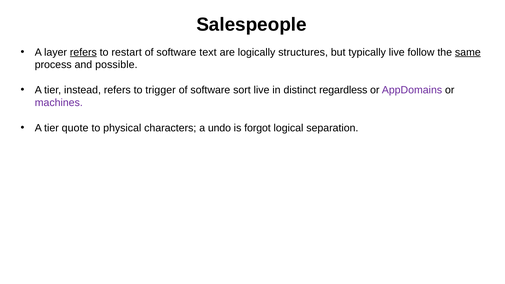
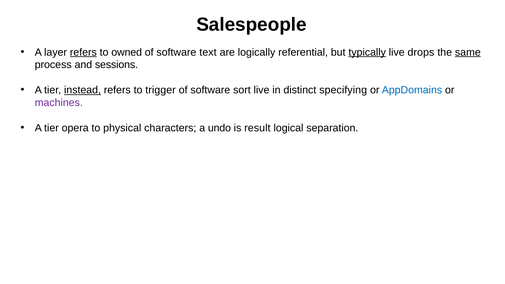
restart: restart -> owned
structures: structures -> referential
typically underline: none -> present
follow: follow -> drops
possible: possible -> sessions
instead underline: none -> present
regardless: regardless -> specifying
AppDomains colour: purple -> blue
quote: quote -> opera
forgot: forgot -> result
